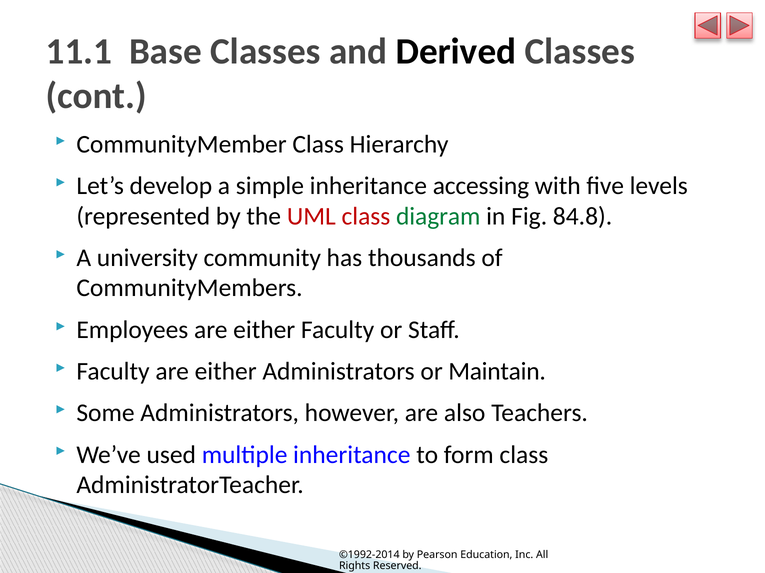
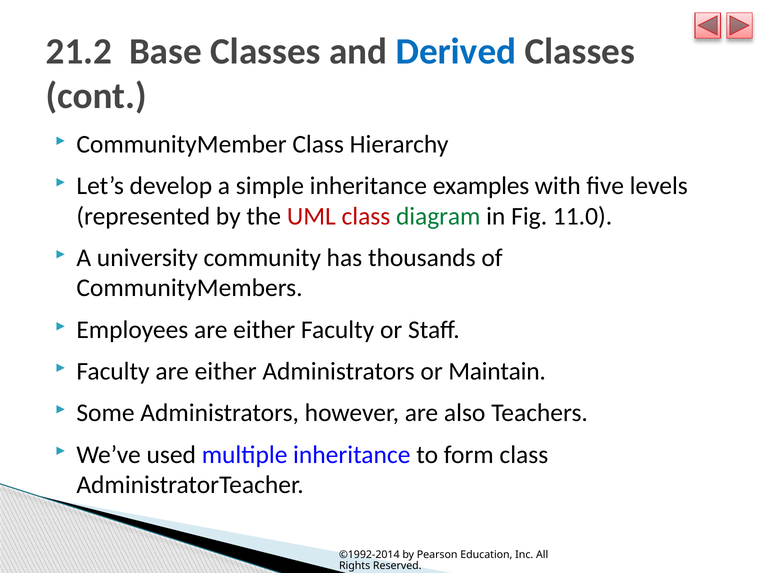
11.1: 11.1 -> 21.2
Derived colour: black -> blue
accessing: accessing -> examples
84.8: 84.8 -> 11.0
